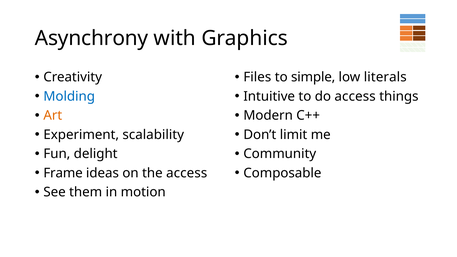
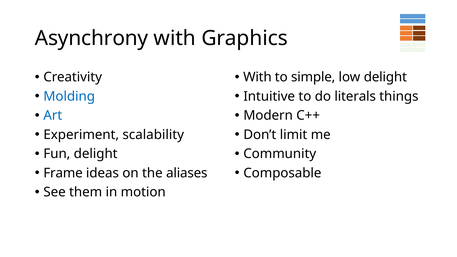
Files at (257, 77): Files -> With
low literals: literals -> delight
do access: access -> literals
Art colour: orange -> blue
the access: access -> aliases
